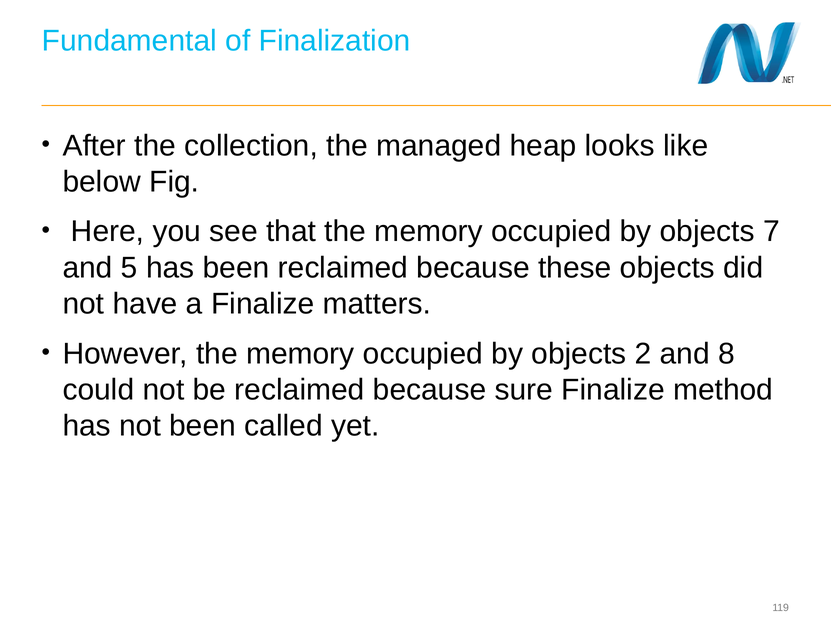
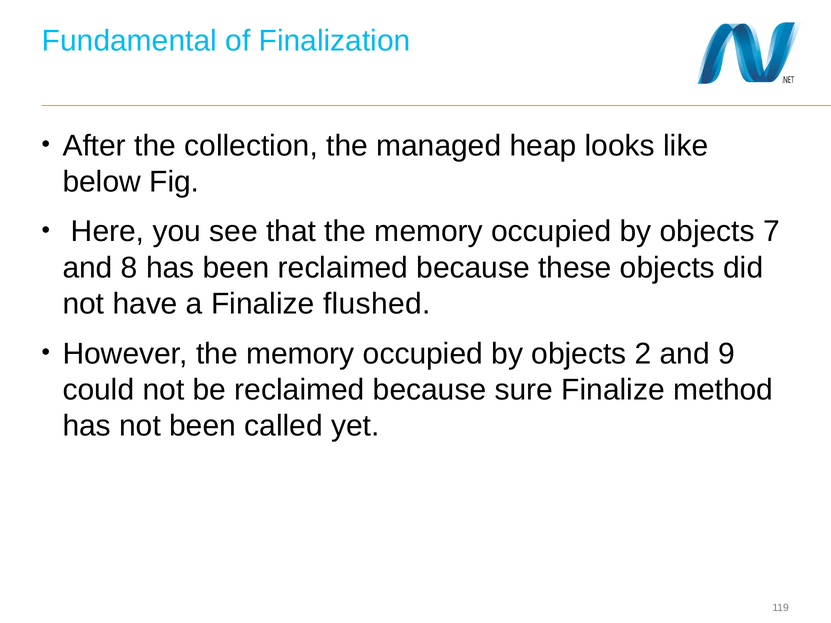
5: 5 -> 8
matters: matters -> flushed
8: 8 -> 9
